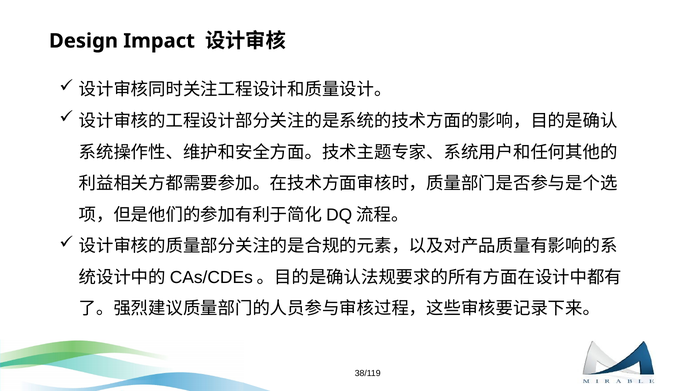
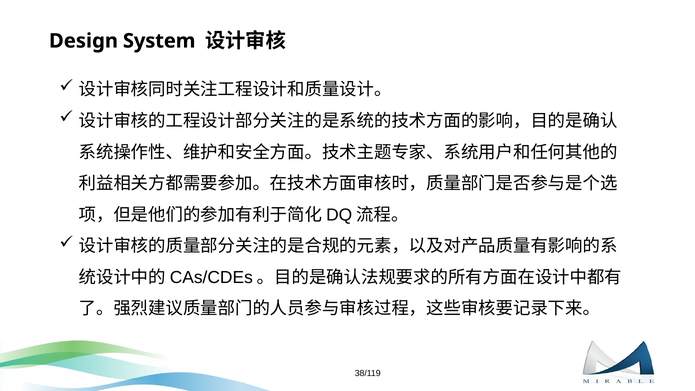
Impact: Impact -> System
